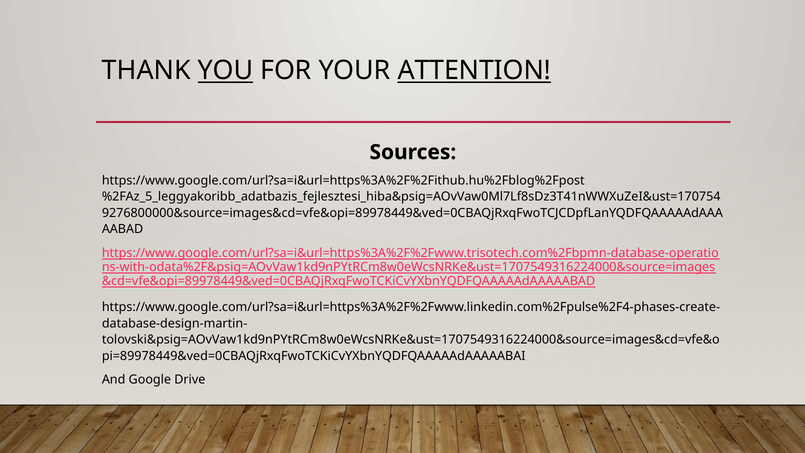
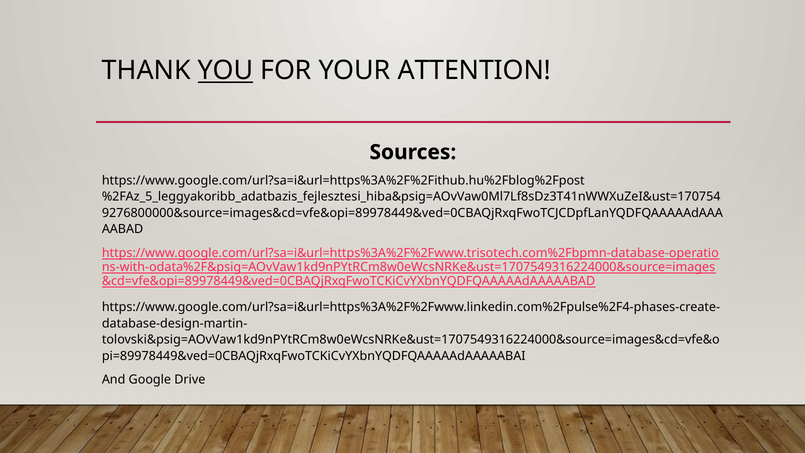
ATTENTION underline: present -> none
